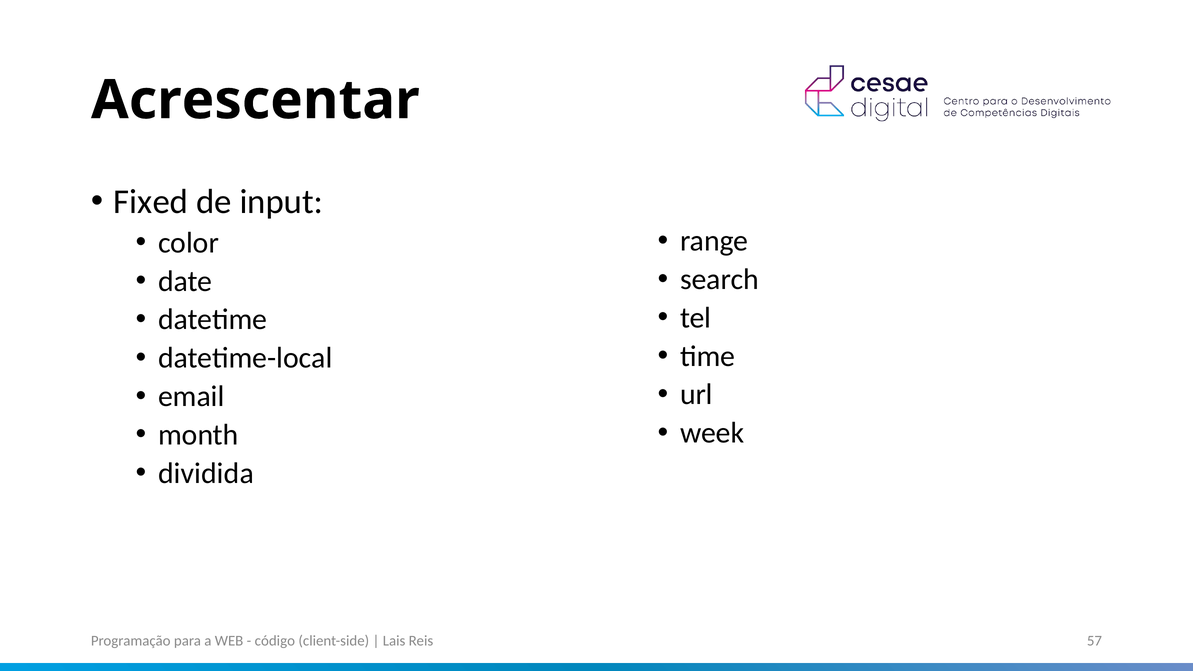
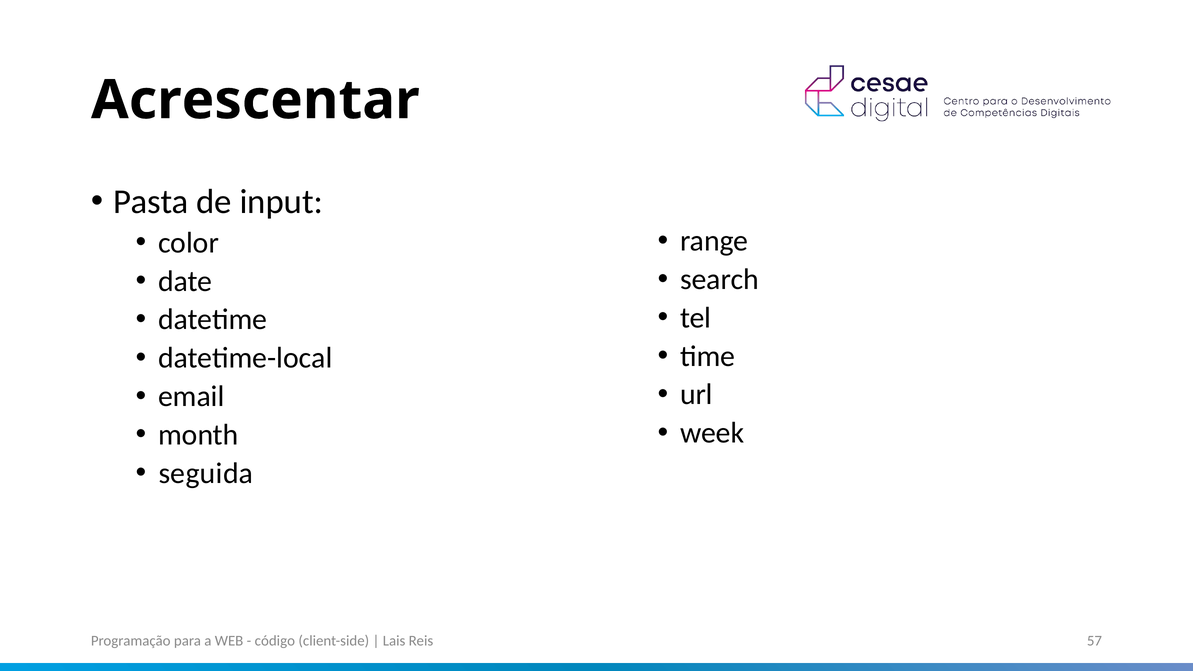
Fixed: Fixed -> Pasta
dividida: dividida -> seguida
